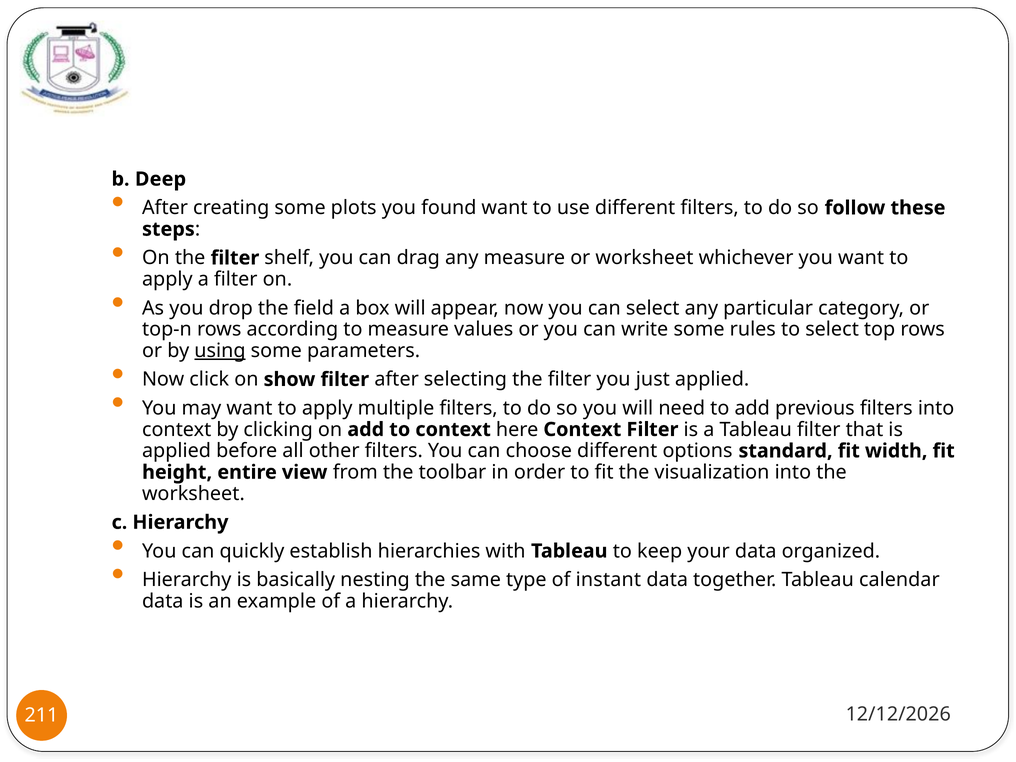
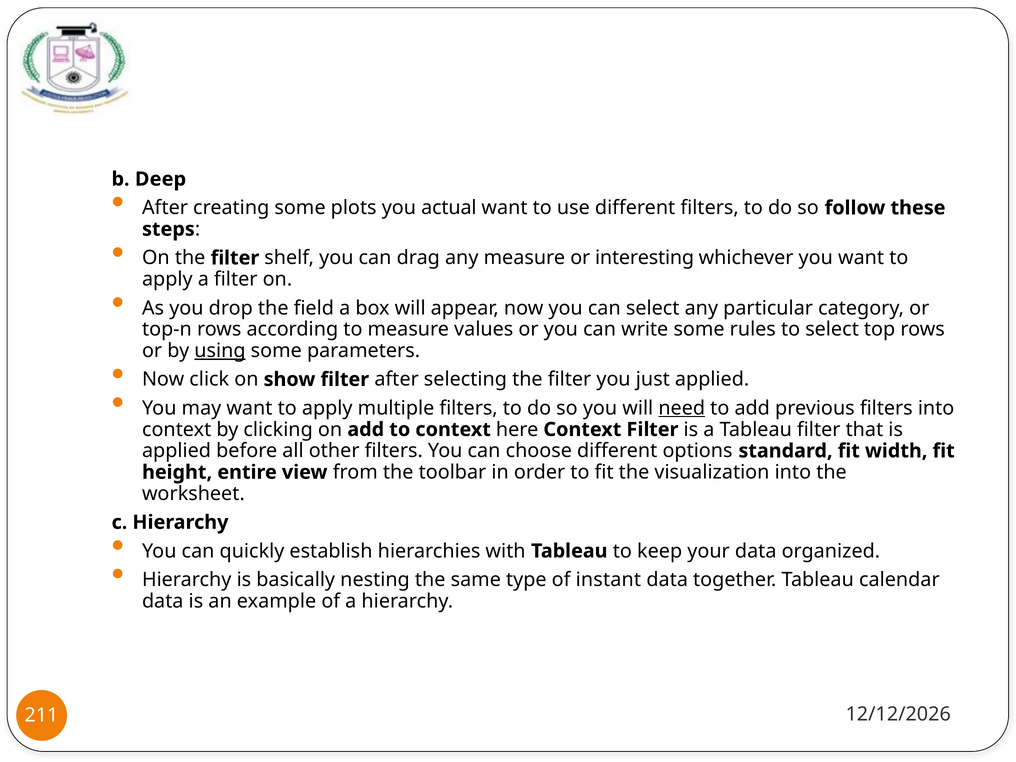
found: found -> actual
or worksheet: worksheet -> interesting
need underline: none -> present
